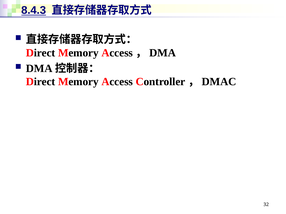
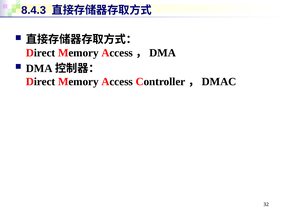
8.4.3 underline: present -> none
